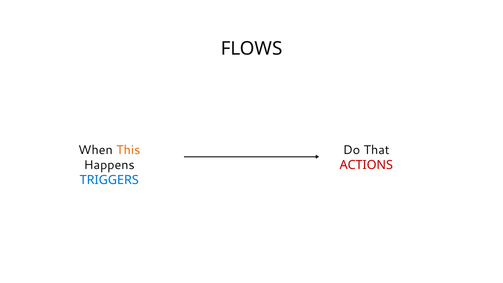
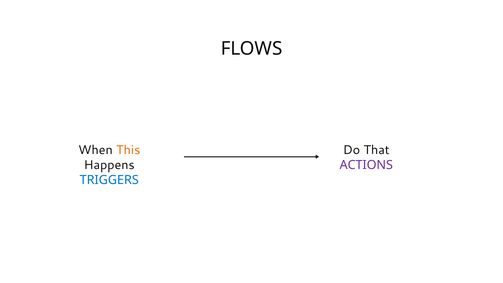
ACTIONS colour: red -> purple
